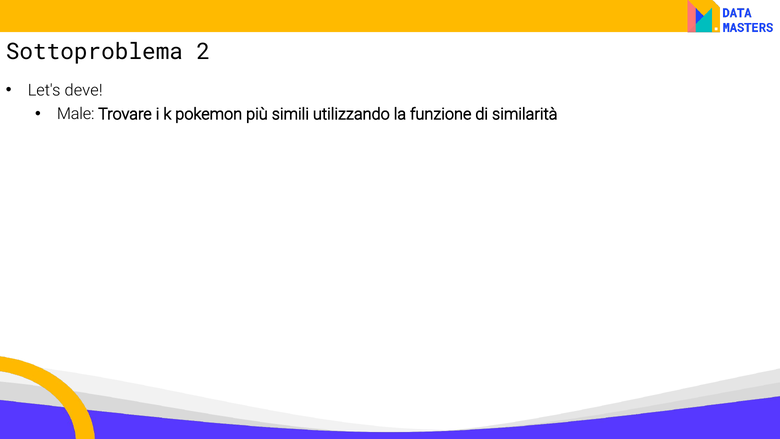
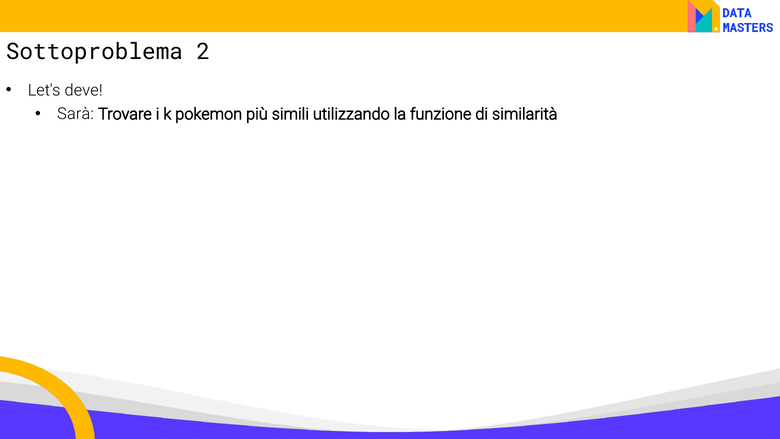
Male: Male -> Sarà
